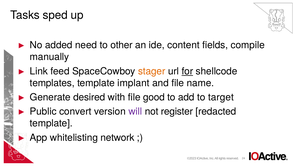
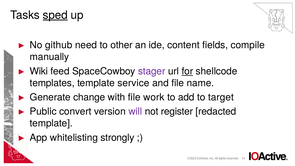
sped underline: none -> present
added: added -> github
Link: Link -> Wiki
stager colour: orange -> purple
implant: implant -> service
desired: desired -> change
good: good -> work
network: network -> strongly
